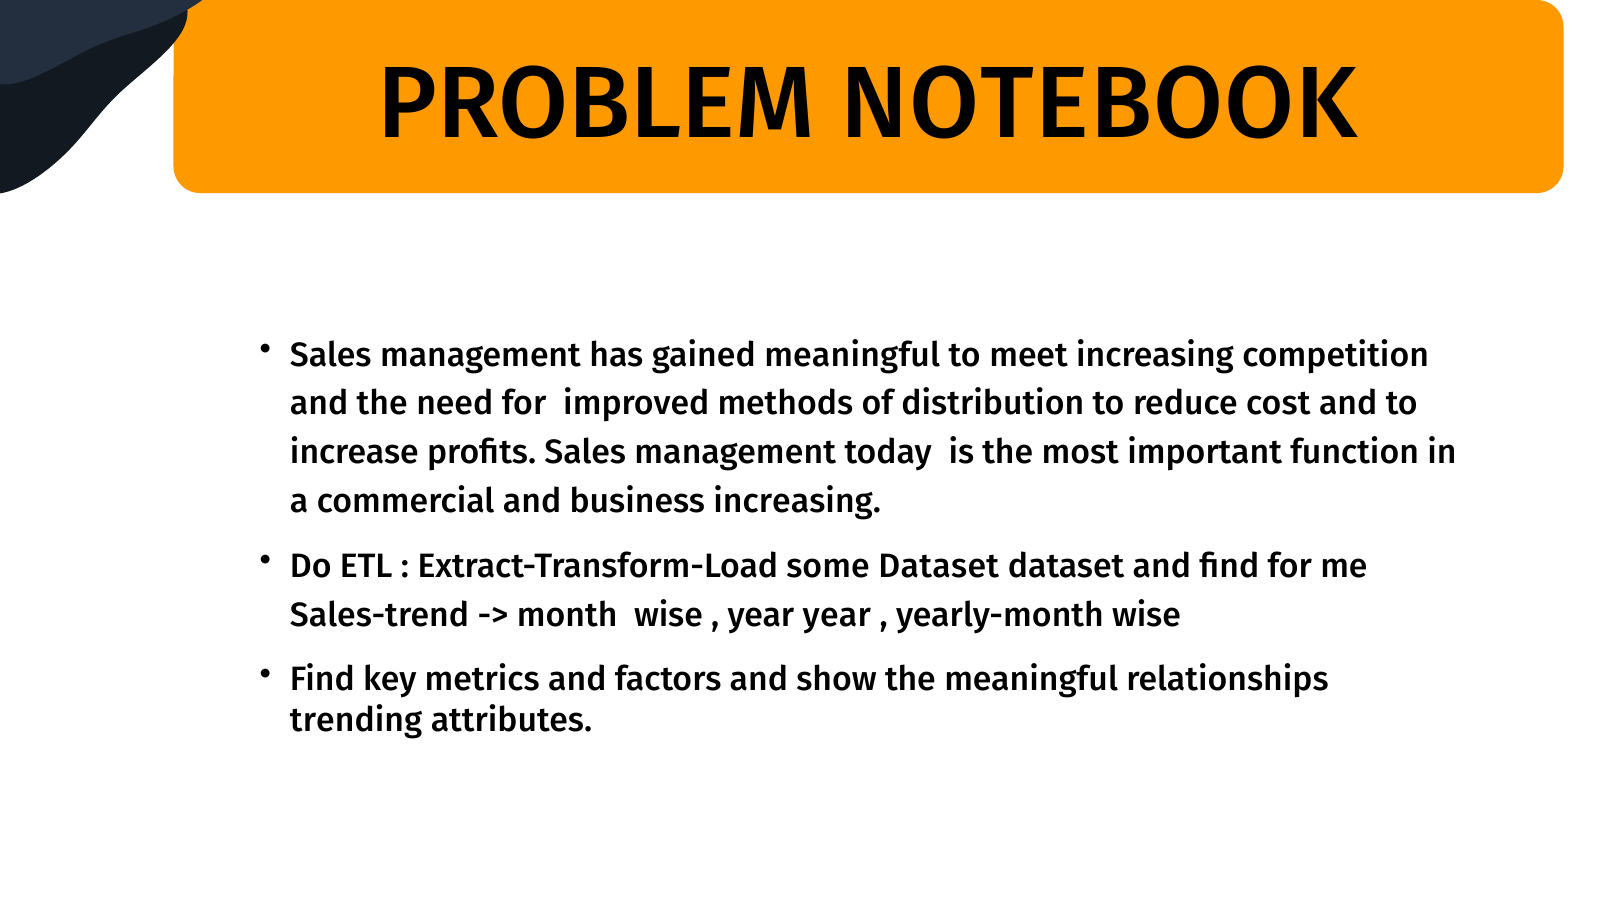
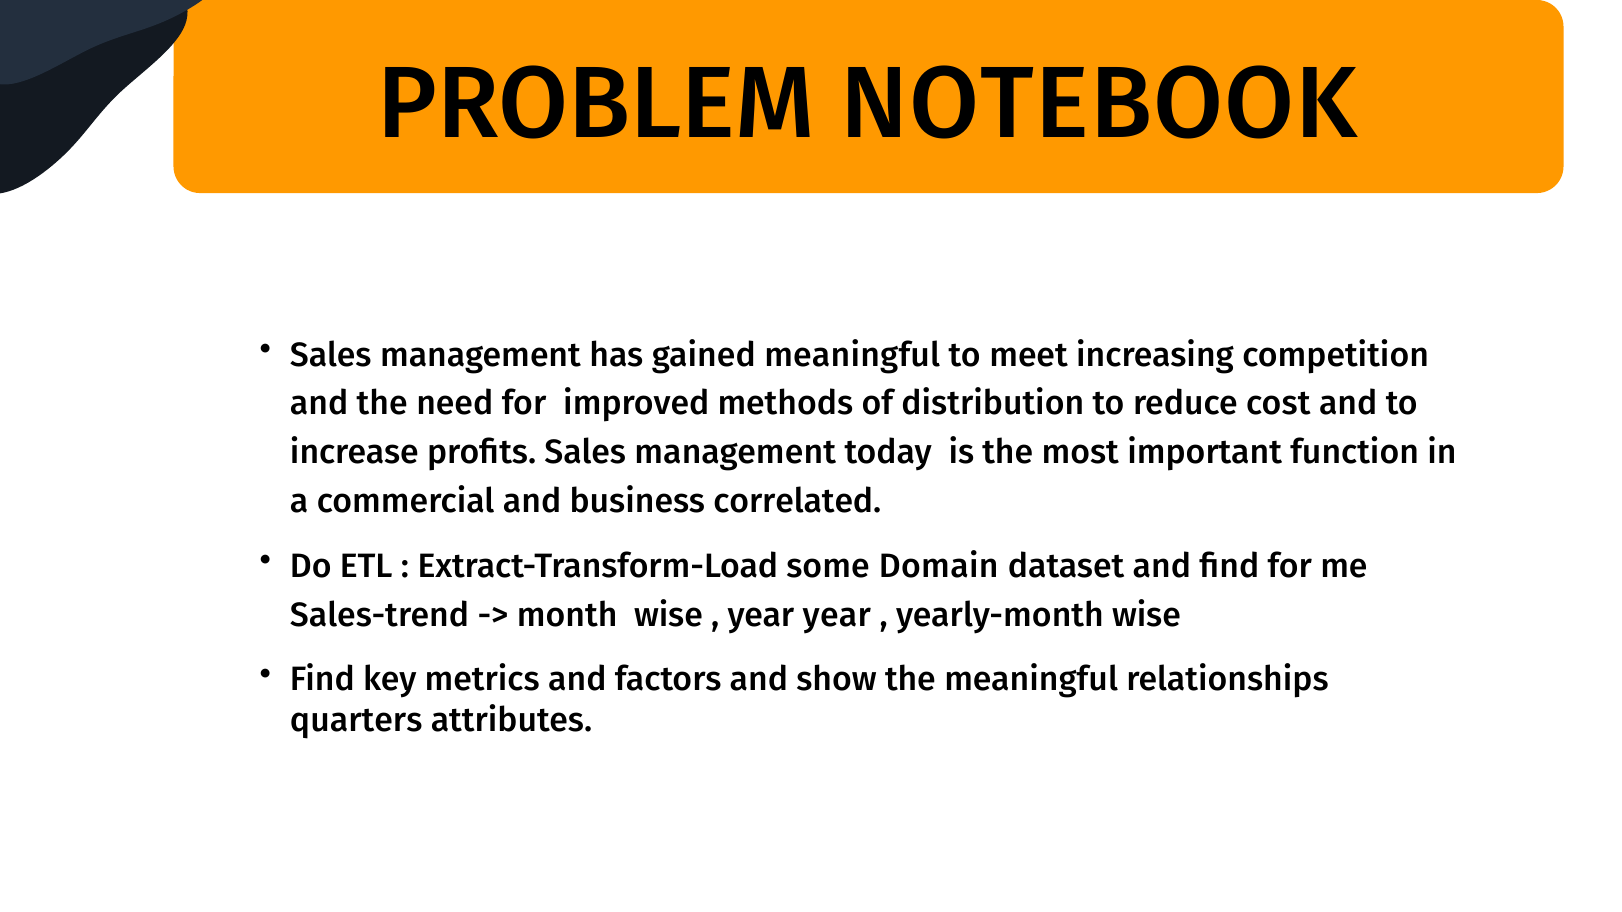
business increasing: increasing -> correlated
some Dataset: Dataset -> Domain
trending: trending -> quarters
